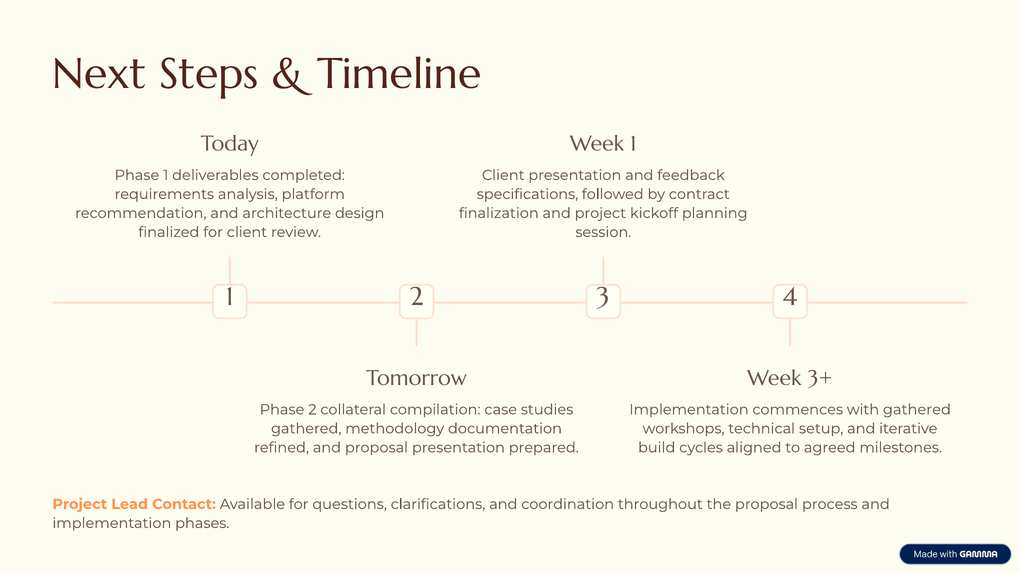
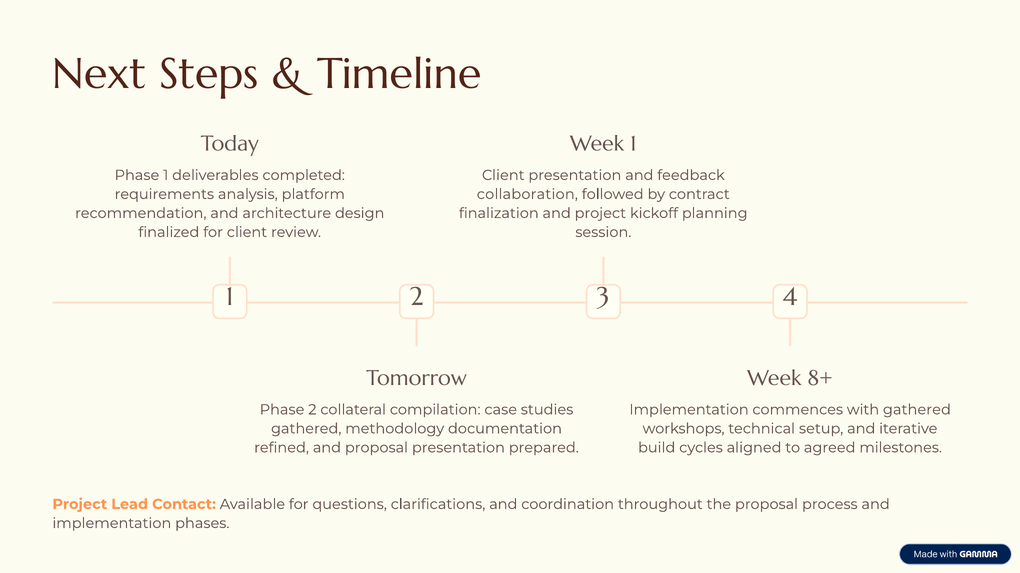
specifications: specifications -> collaboration
3+: 3+ -> 8+
